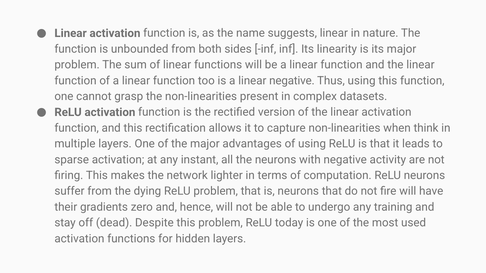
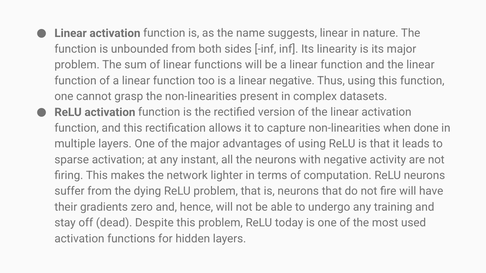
think: think -> done
